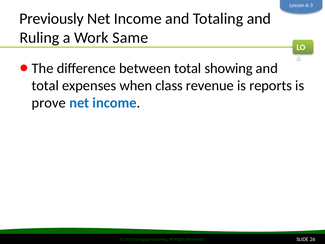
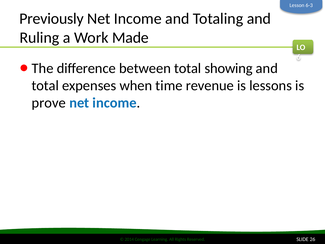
Same: Same -> Made
class: class -> time
reports: reports -> lessons
